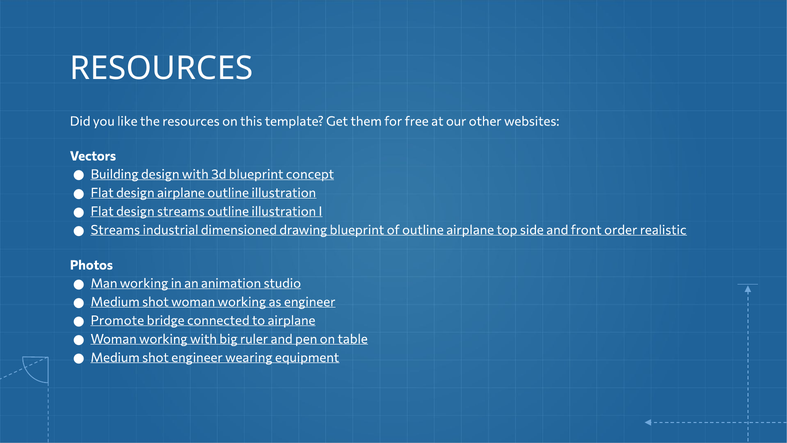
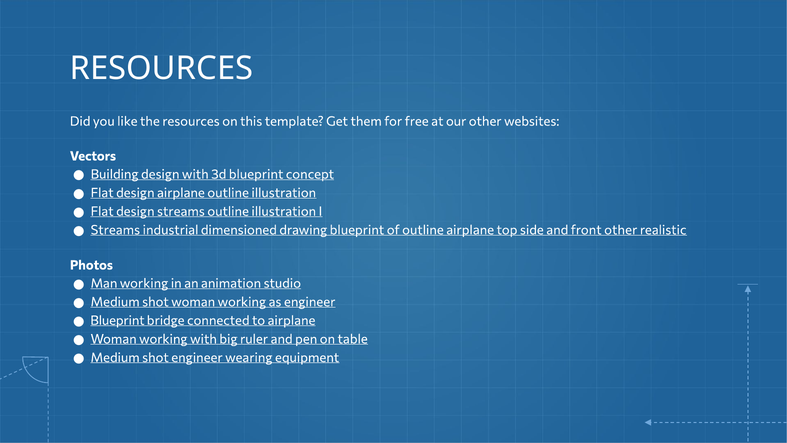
front order: order -> other
Promote at (117, 320): Promote -> Blueprint
